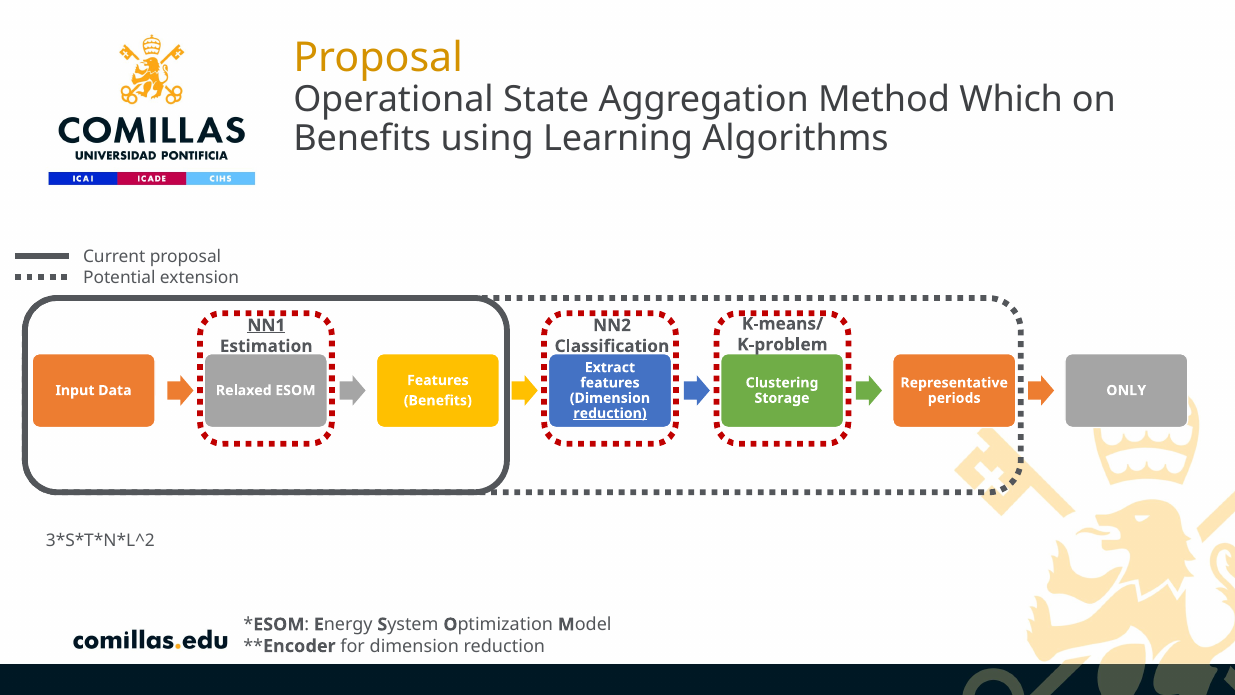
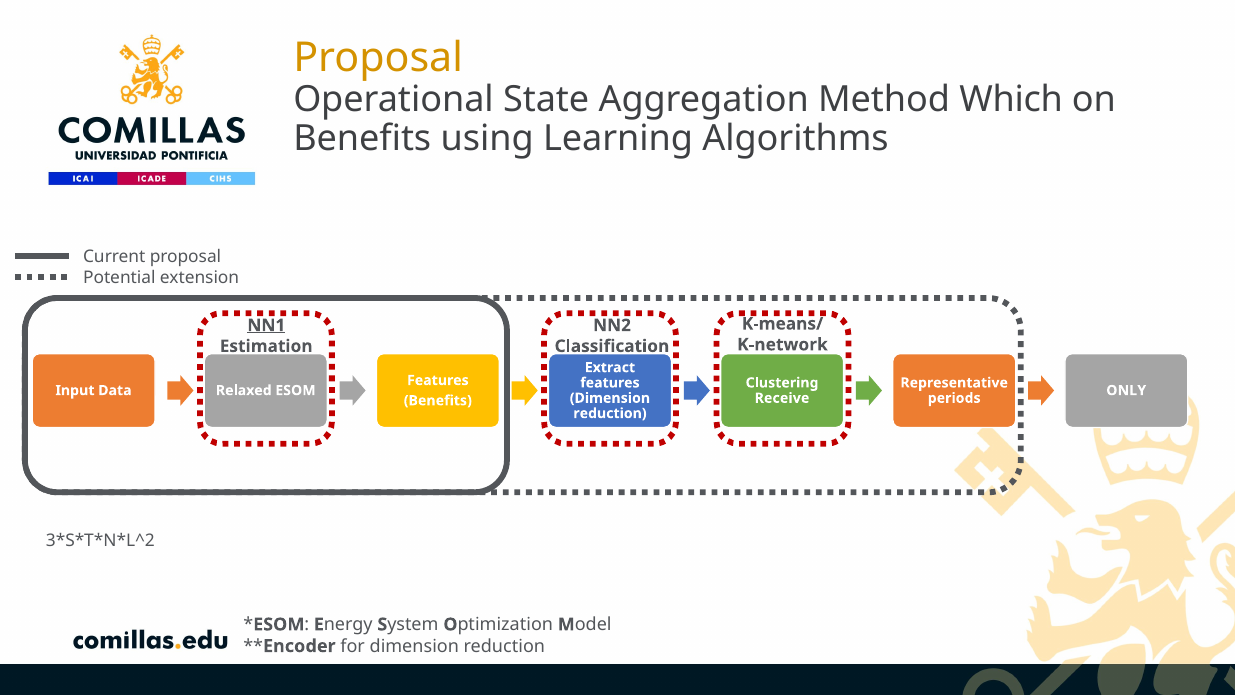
K-problem: K-problem -> K-network
Storage: Storage -> Receive
reduction at (610, 413) underline: present -> none
